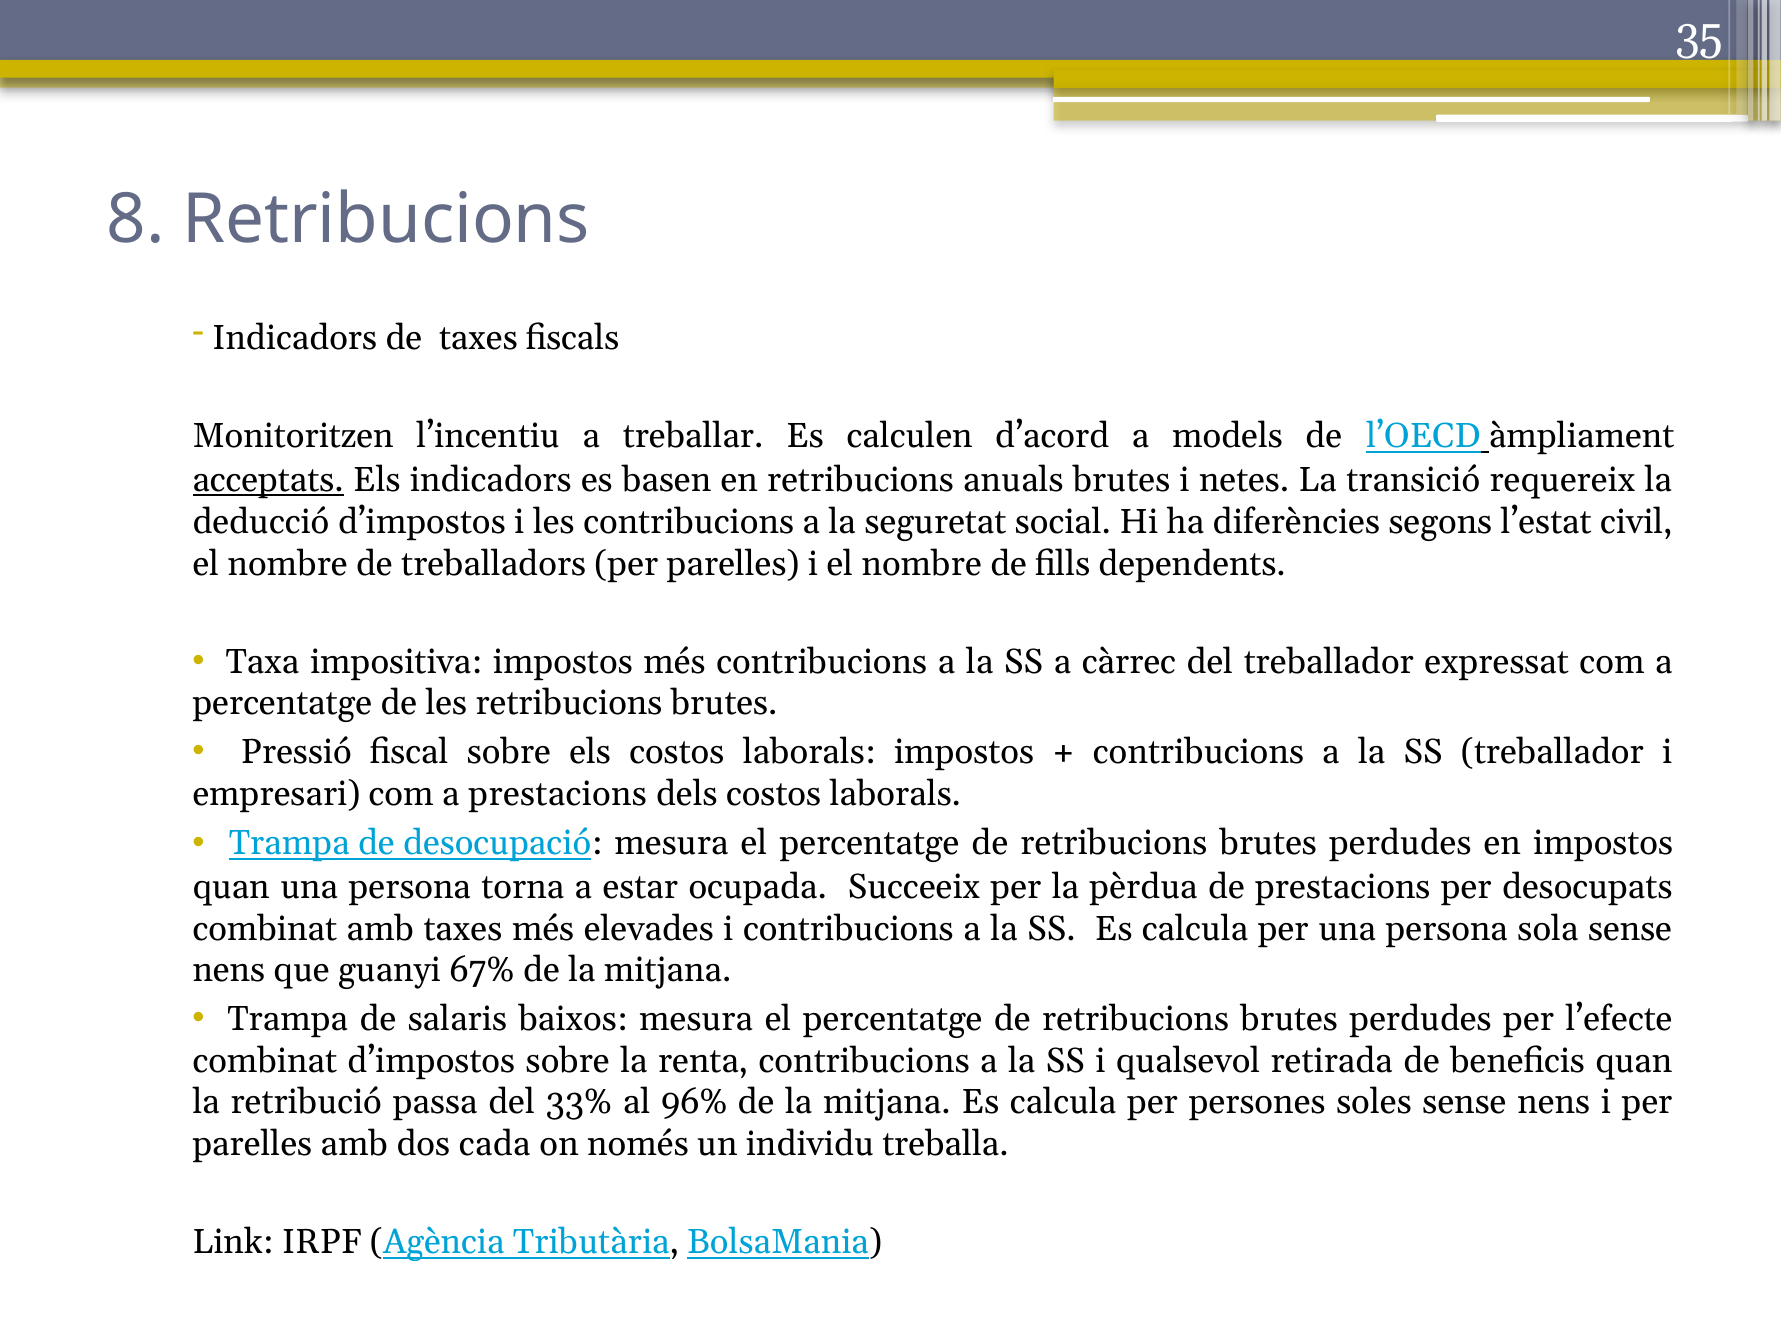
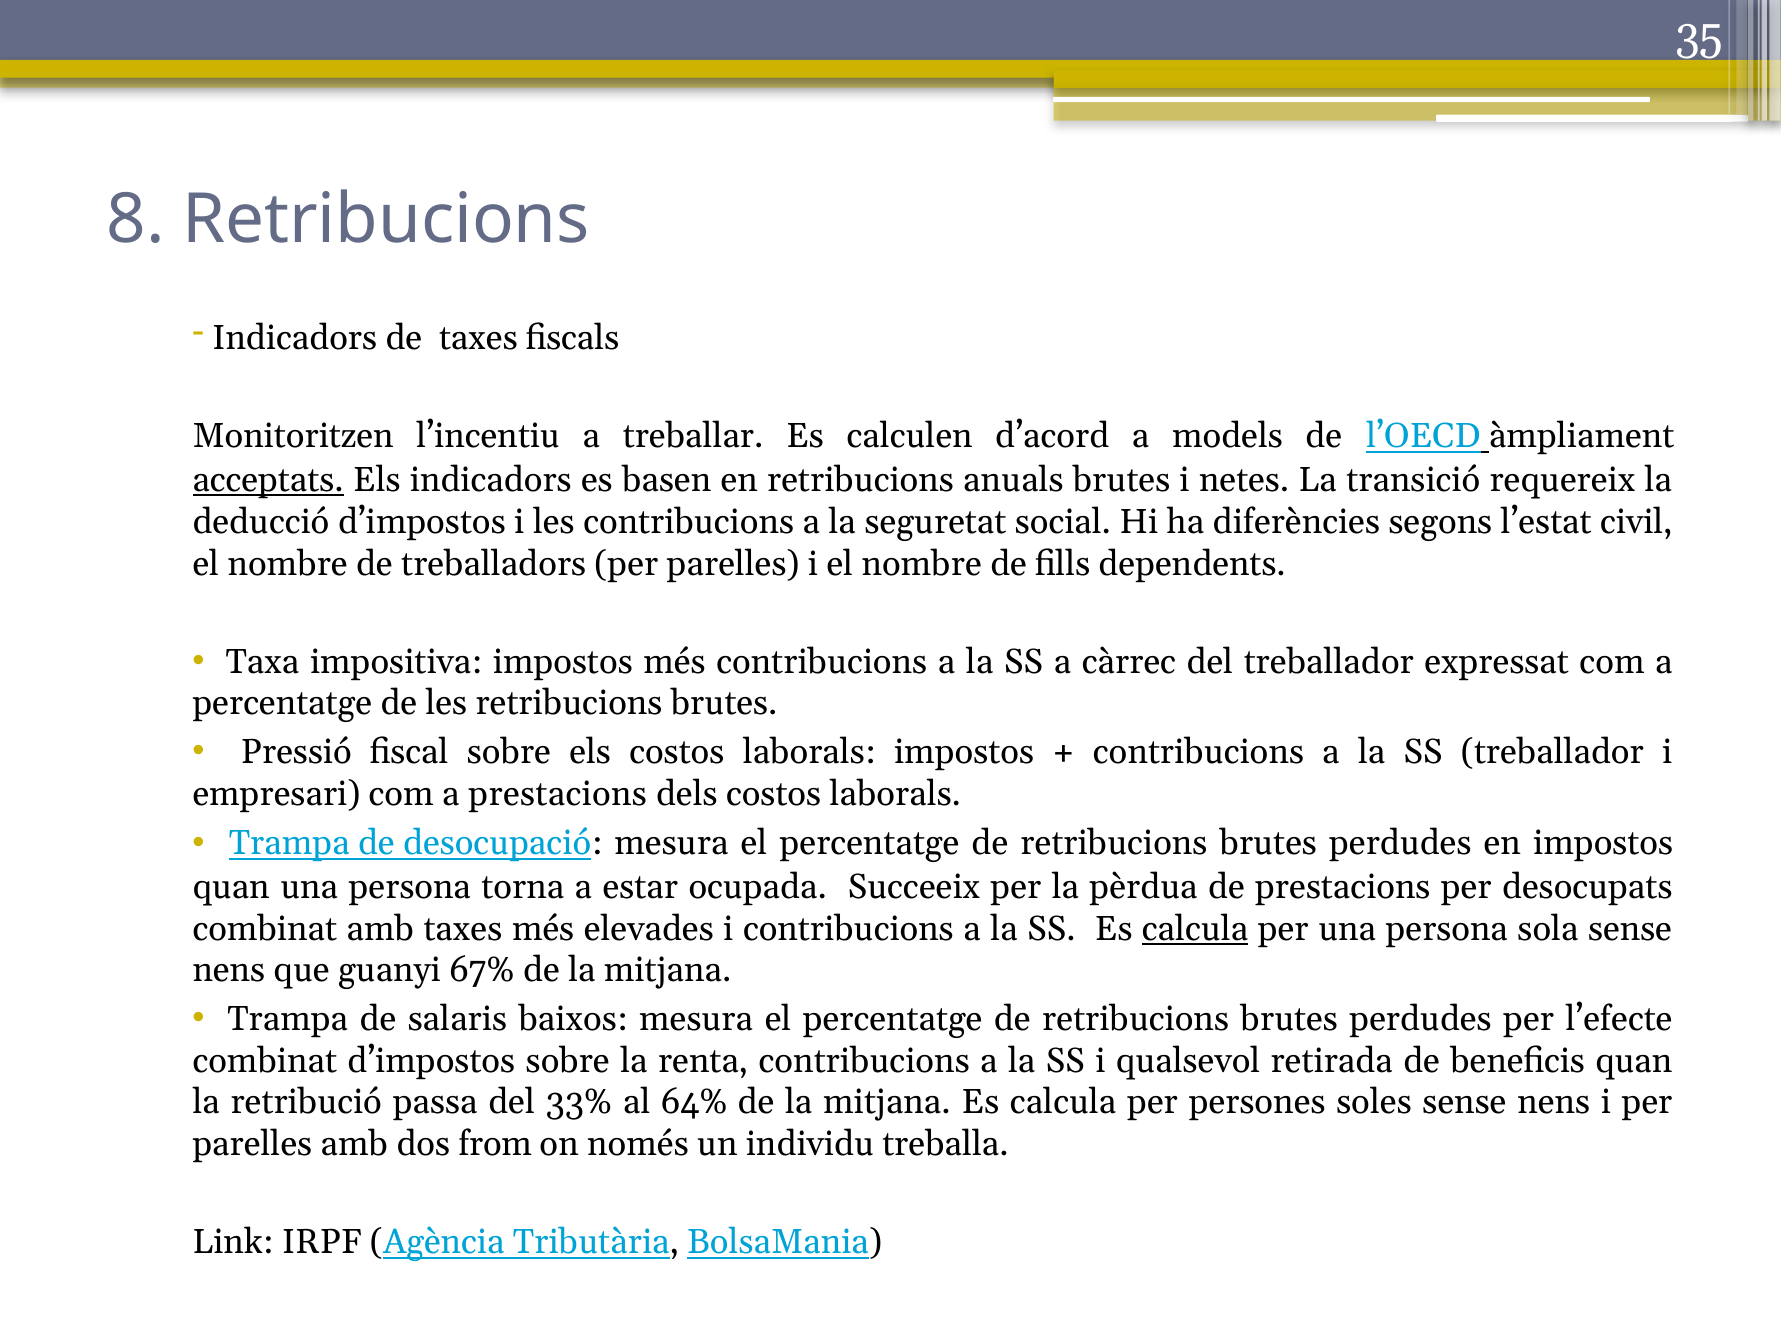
calcula at (1195, 929) underline: none -> present
96%: 96% -> 64%
cada: cada -> from
